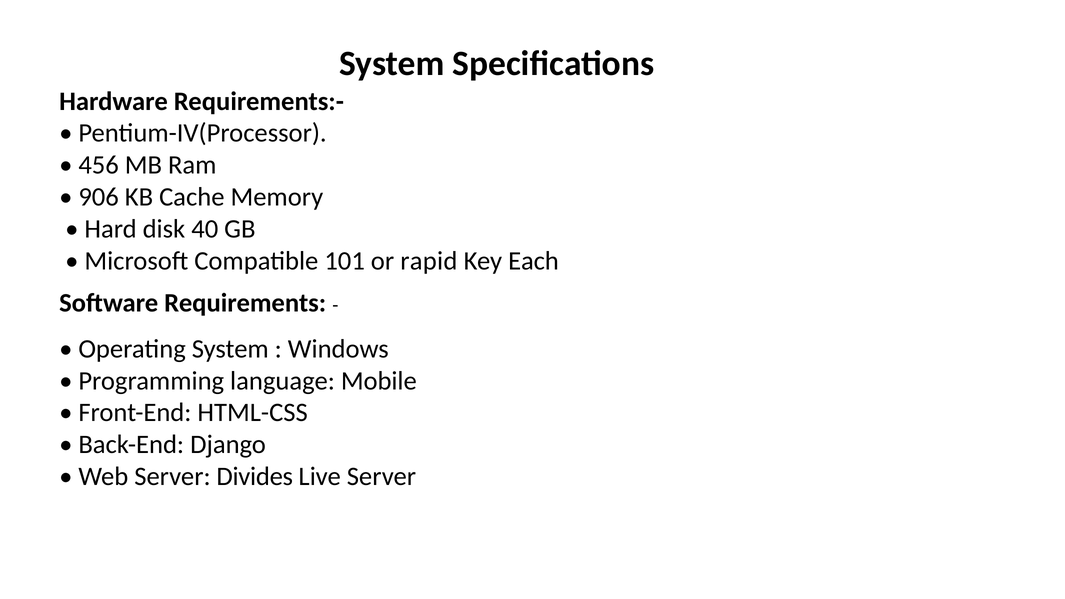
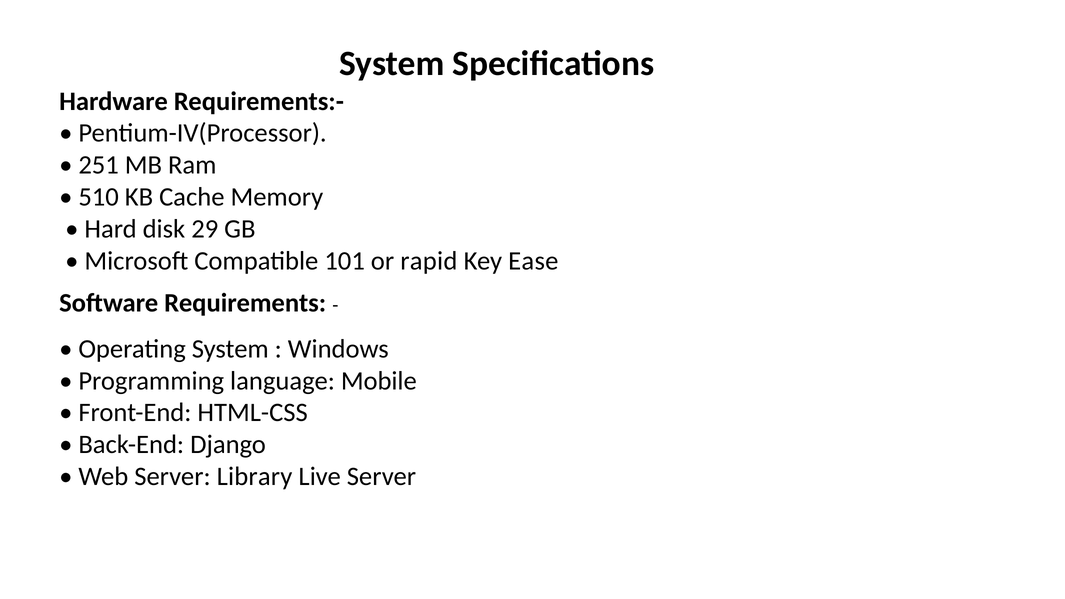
456: 456 -> 251
906: 906 -> 510
40: 40 -> 29
Each: Each -> Ease
Divides: Divides -> Library
